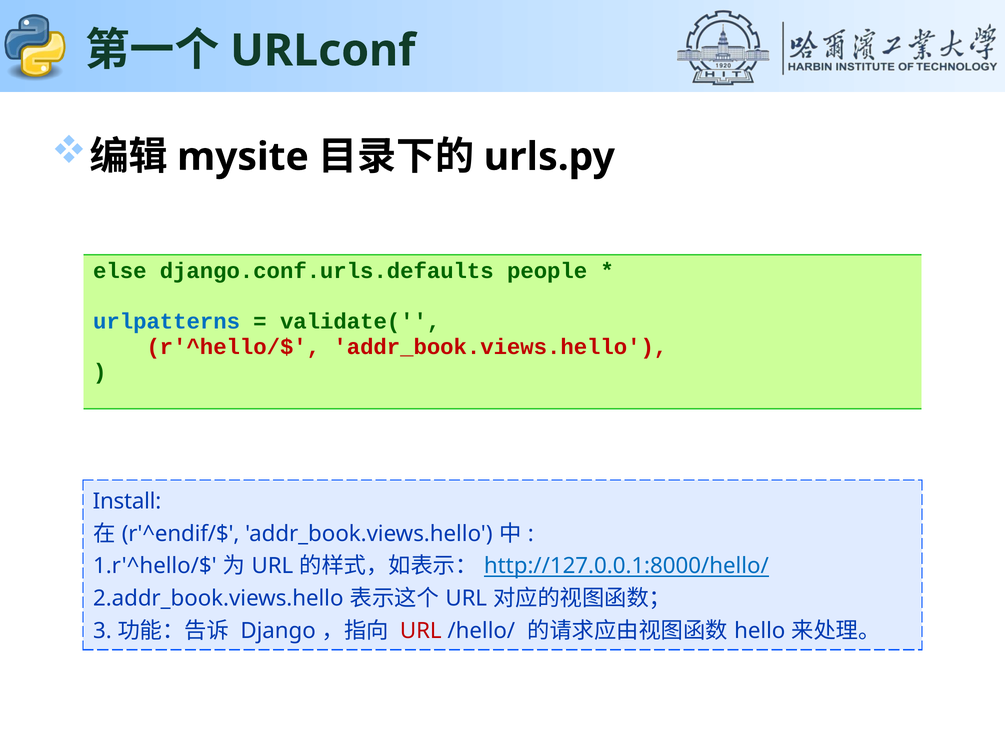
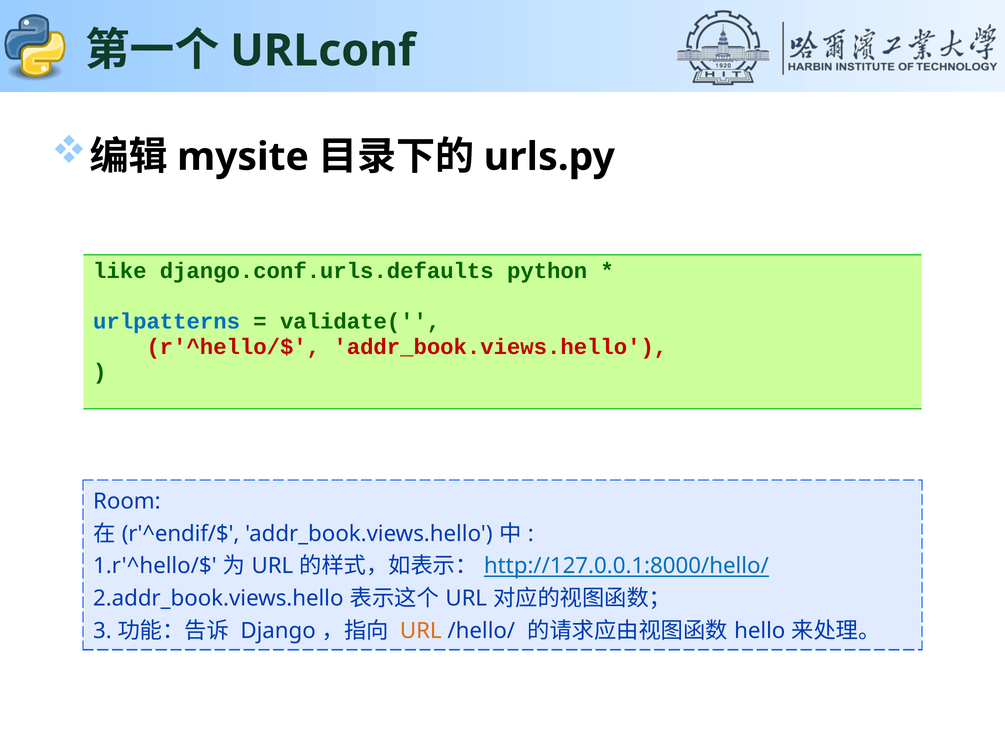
else: else -> like
people: people -> python
Install: Install -> Room
URL at (421, 630) colour: red -> orange
